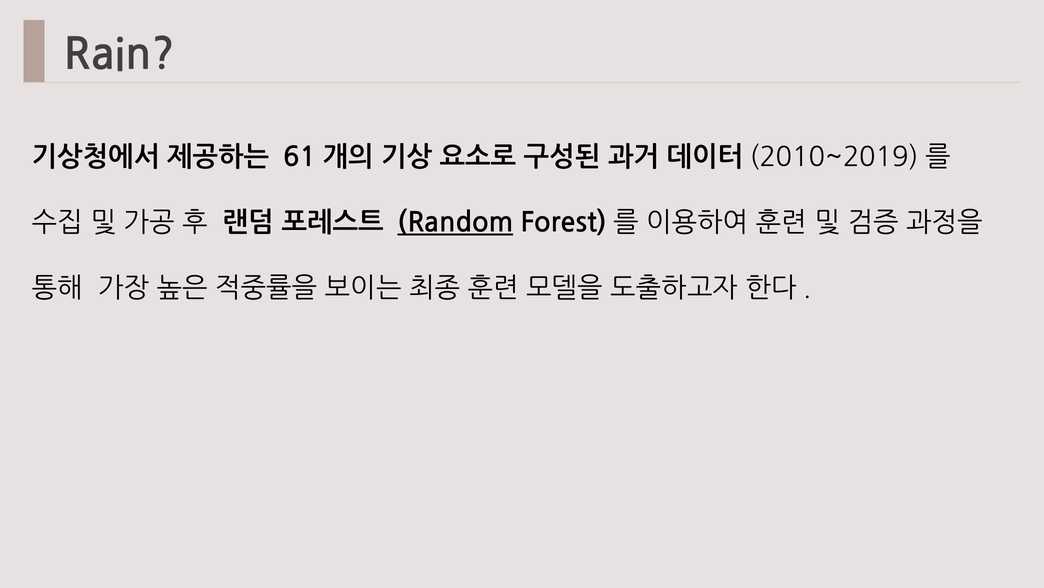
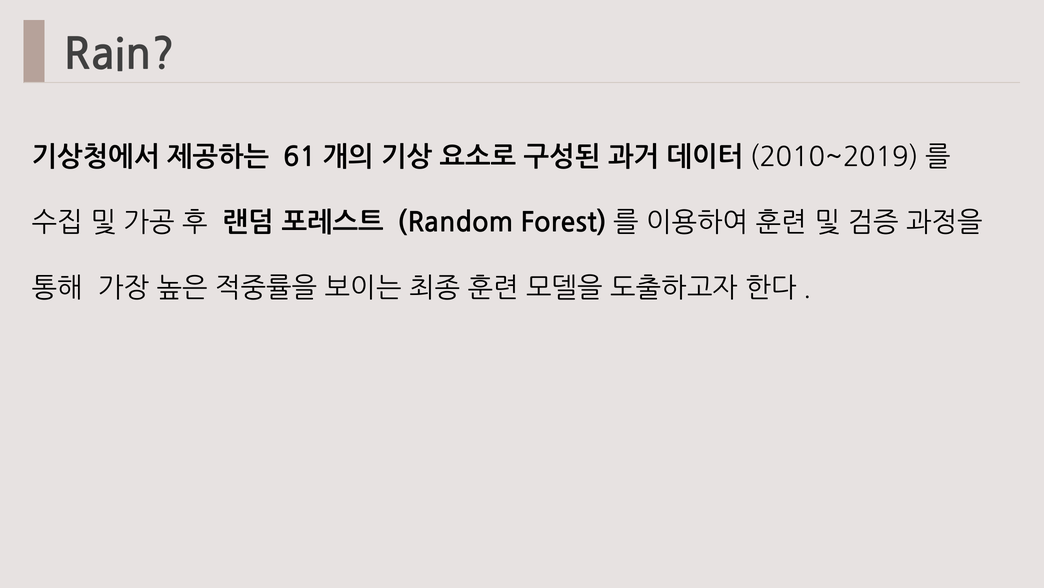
Random underline: present -> none
